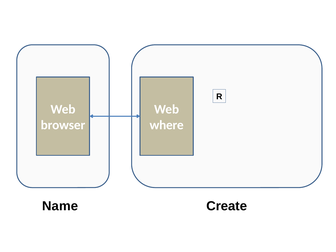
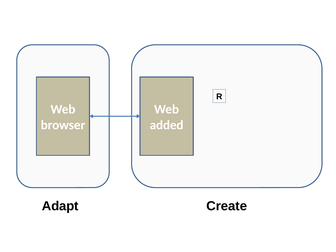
where: where -> added
Name: Name -> Adapt
